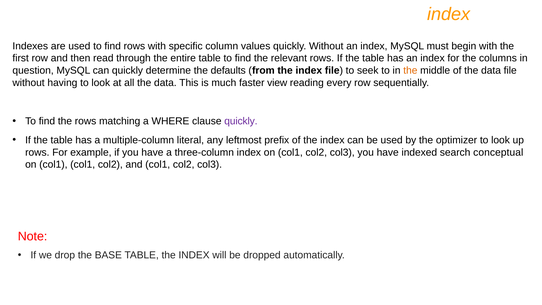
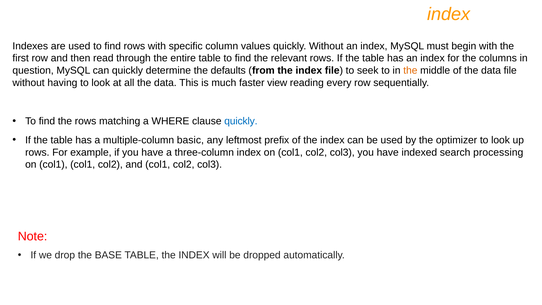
quickly at (241, 121) colour: purple -> blue
literal: literal -> basic
conceptual: conceptual -> processing
